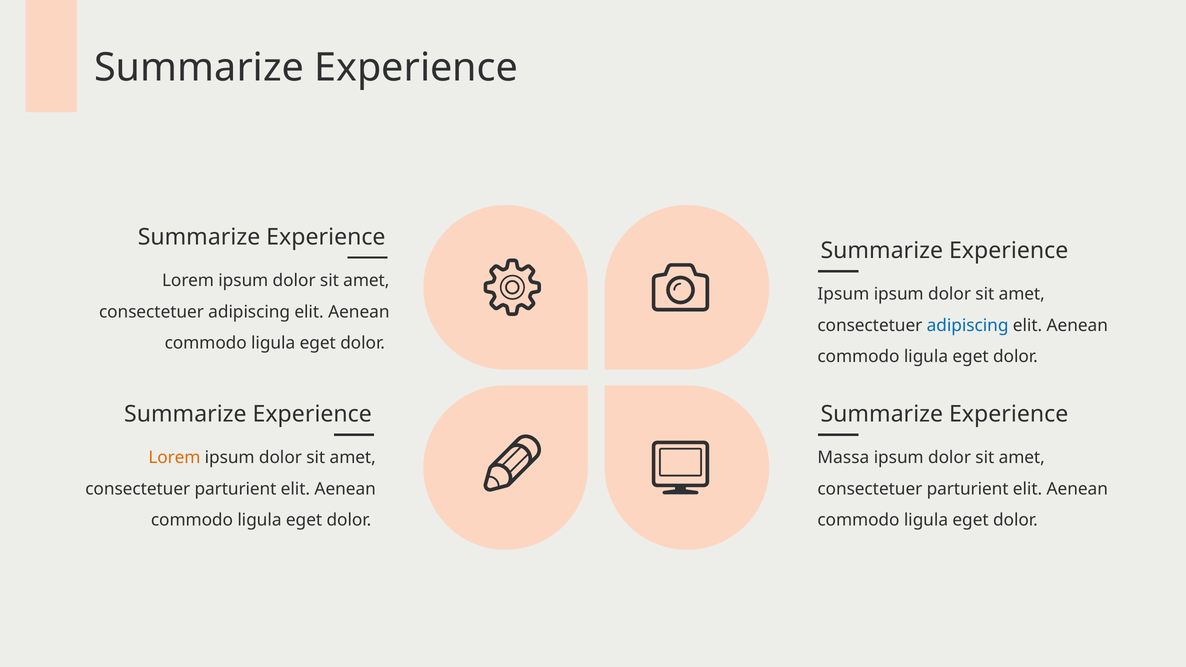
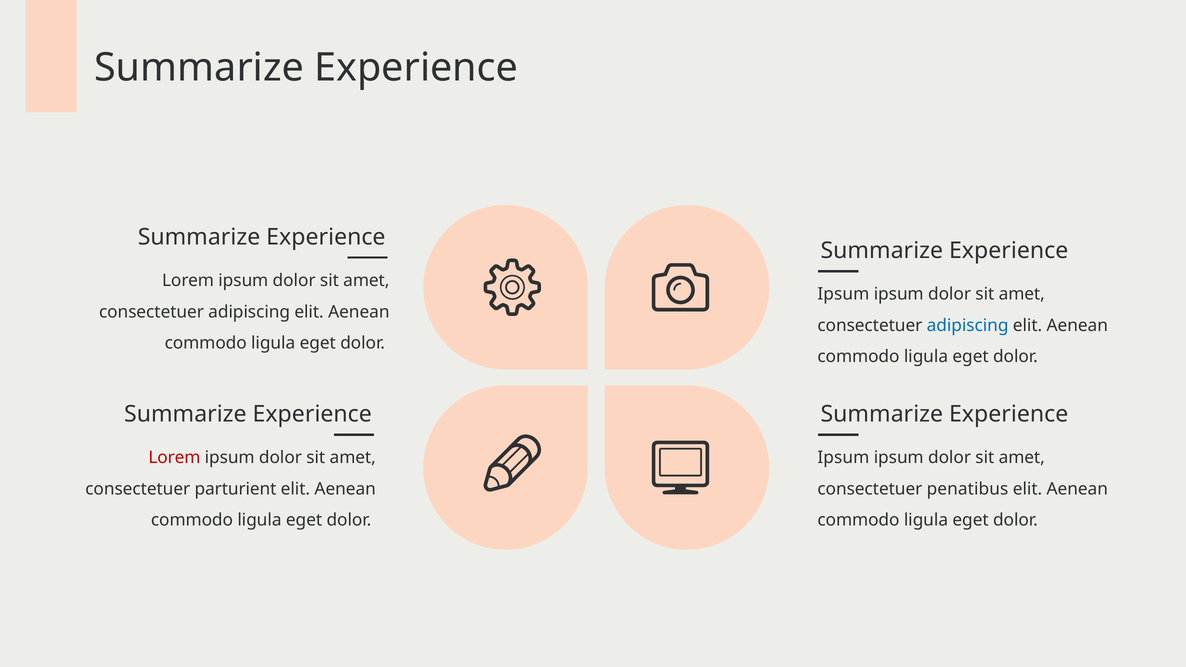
Lorem at (174, 458) colour: orange -> red
Massa at (843, 458): Massa -> Ipsum
parturient at (968, 489): parturient -> penatibus
